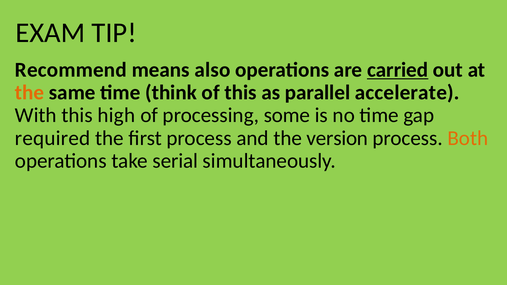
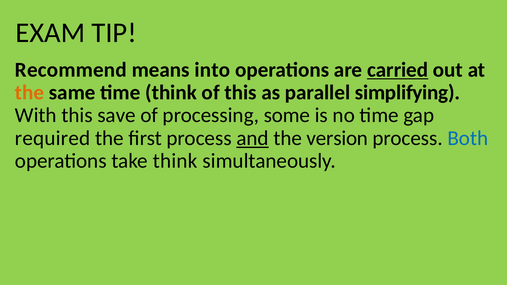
also: also -> into
accelerate: accelerate -> simplifying
high: high -> save
and underline: none -> present
Both colour: orange -> blue
take serial: serial -> think
